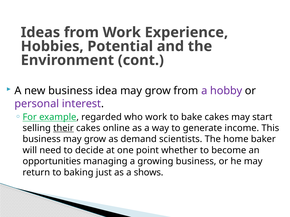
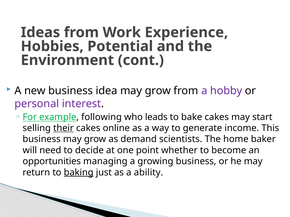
regarded: regarded -> following
who work: work -> leads
baking underline: none -> present
shows: shows -> ability
